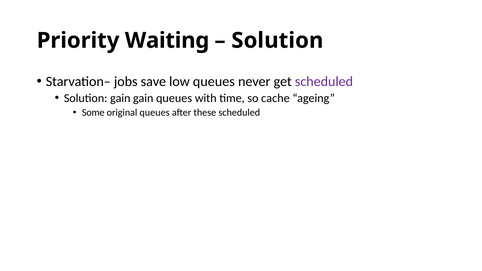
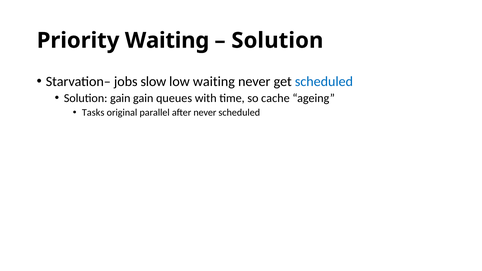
save: save -> slow
low queues: queues -> waiting
scheduled at (324, 81) colour: purple -> blue
Some: Some -> Tasks
original queues: queues -> parallel
after these: these -> never
